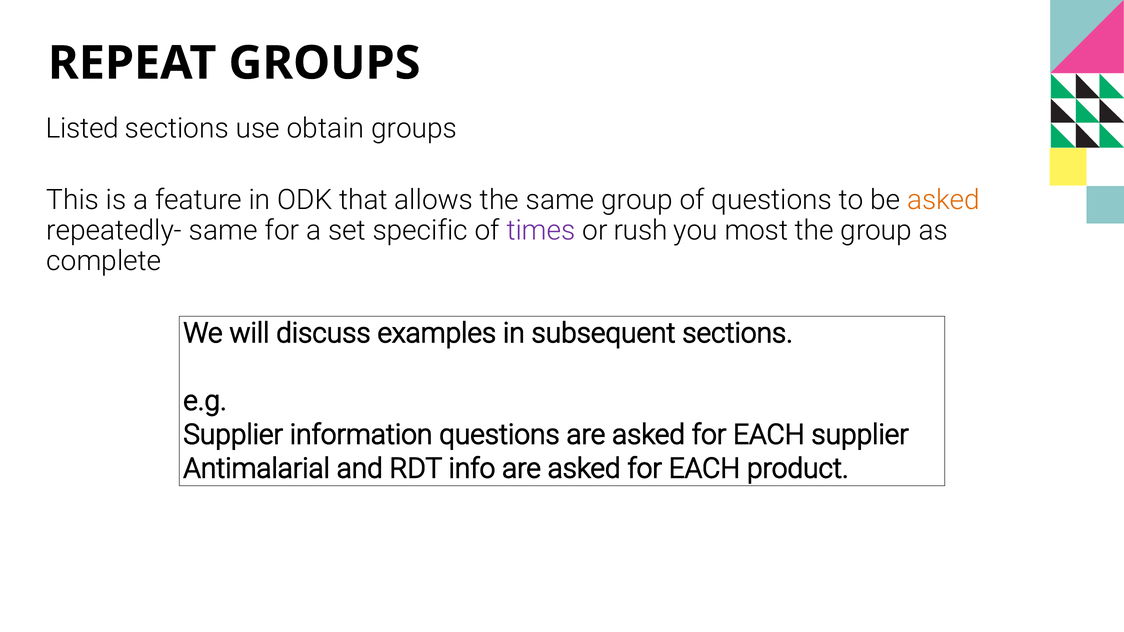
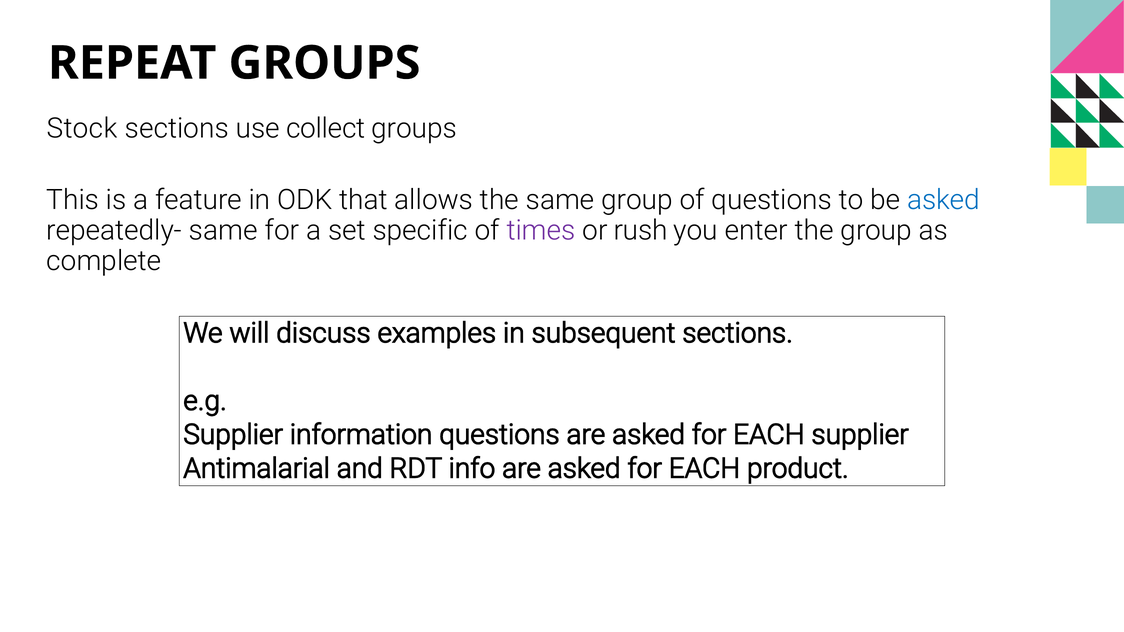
Listed: Listed -> Stock
obtain: obtain -> collect
asked at (944, 200) colour: orange -> blue
most: most -> enter
